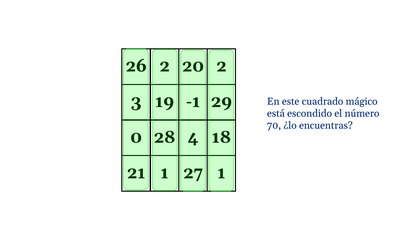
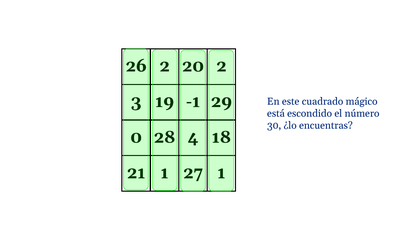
70: 70 -> 30
